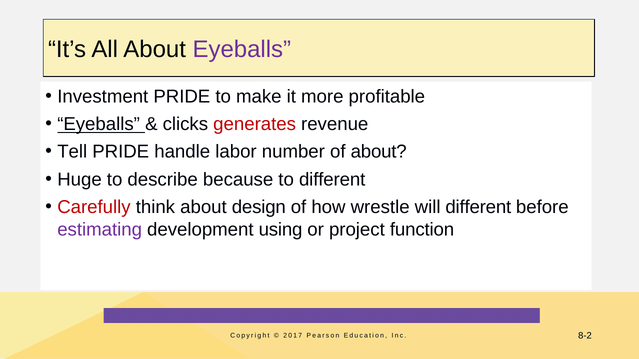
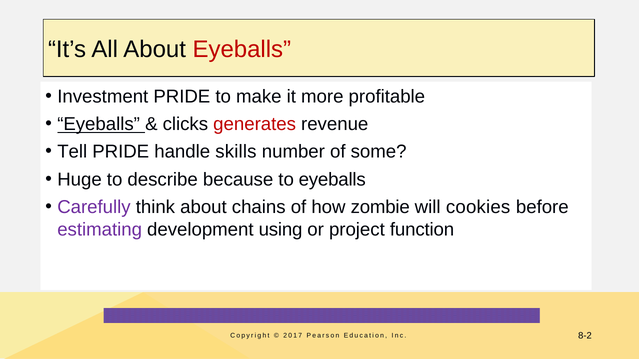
Eyeballs at (242, 50) colour: purple -> red
labor: labor -> skills
of about: about -> some
to different: different -> eyeballs
Carefully colour: red -> purple
design: design -> chains
wrestle: wrestle -> zombie
will different: different -> cookies
